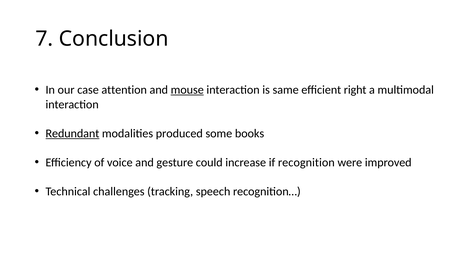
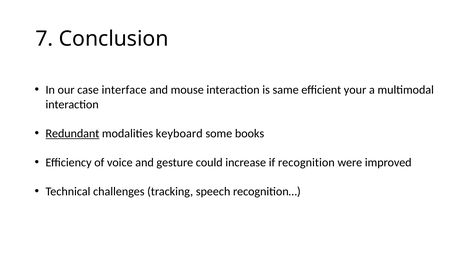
attention: attention -> interface
mouse underline: present -> none
right: right -> your
produced: produced -> keyboard
